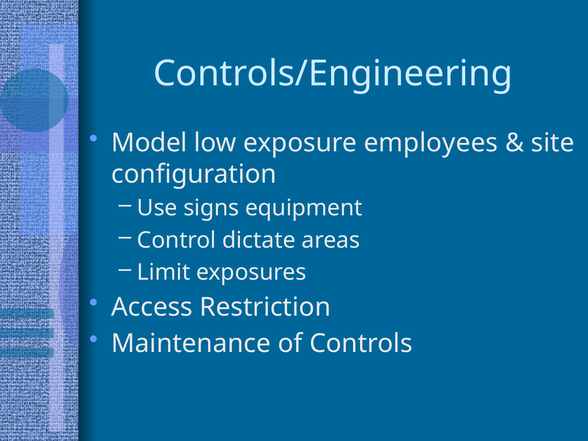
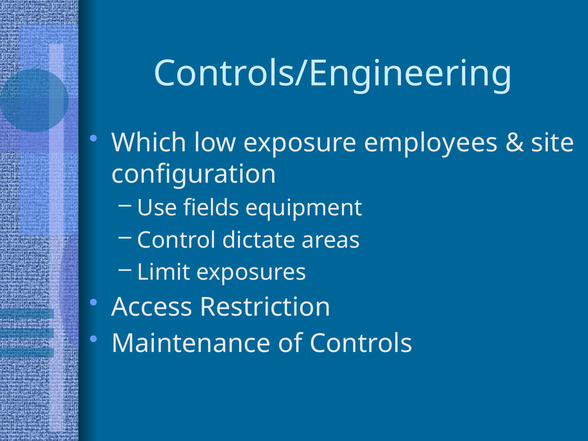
Model: Model -> Which
signs: signs -> fields
